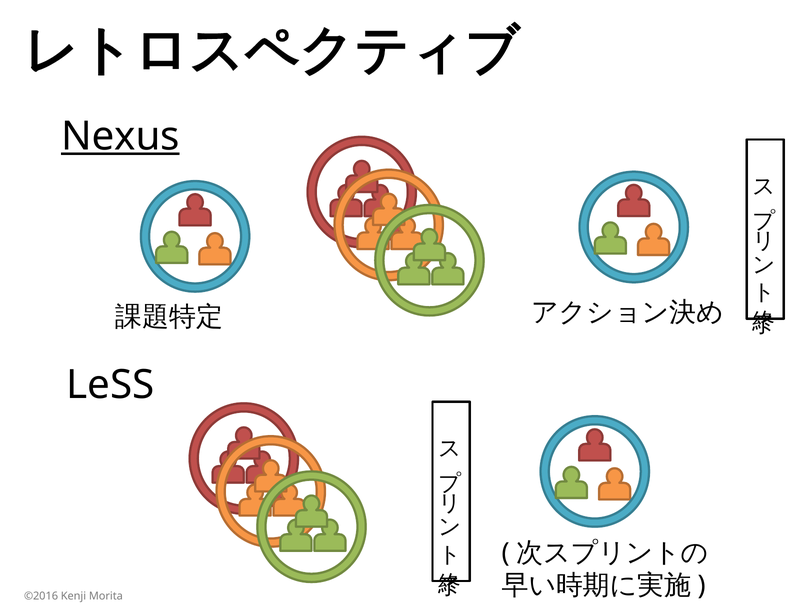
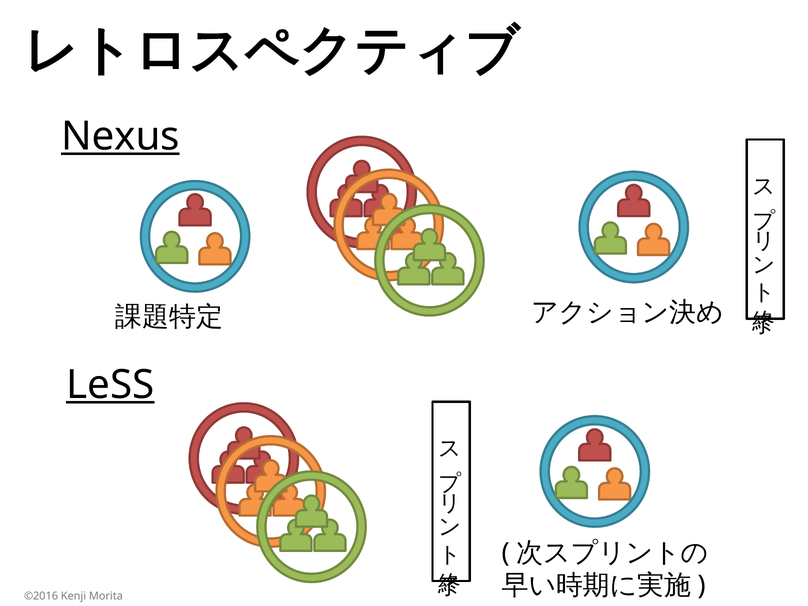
LeSS underline: none -> present
